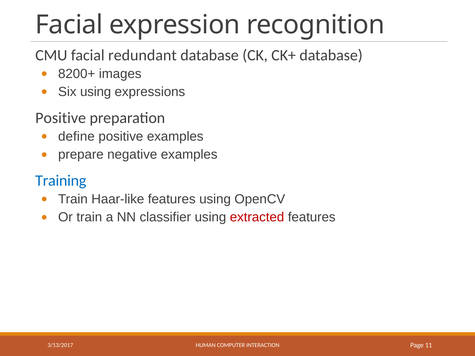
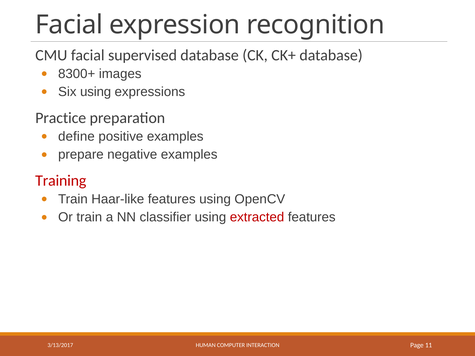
redundant: redundant -> supervised
8200+: 8200+ -> 8300+
Positive at (61, 118): Positive -> Practice
Training colour: blue -> red
